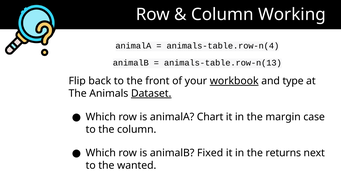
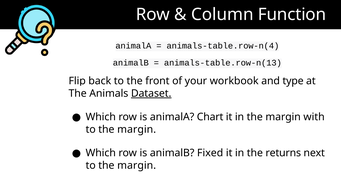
Working: Working -> Function
workbook underline: present -> none
case: case -> with
column at (137, 129): column -> margin
wanted at (137, 165): wanted -> margin
